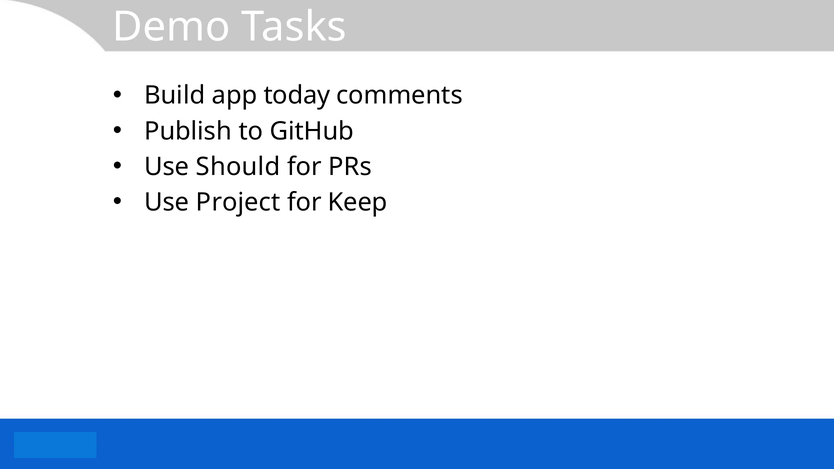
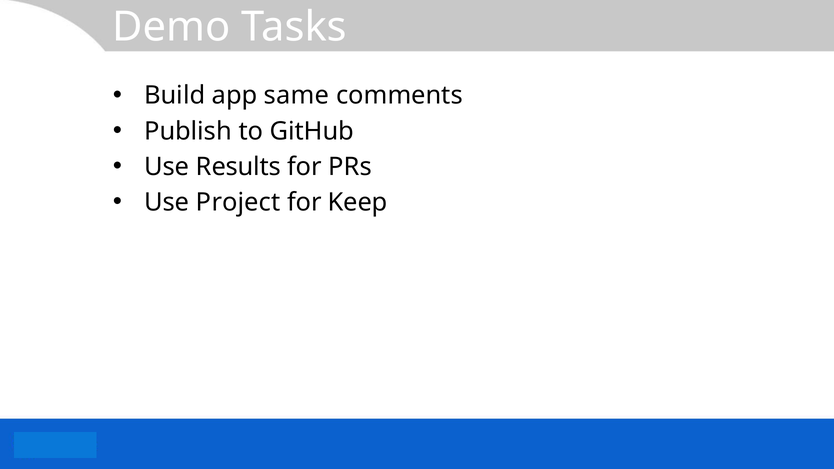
today: today -> same
Should: Should -> Results
